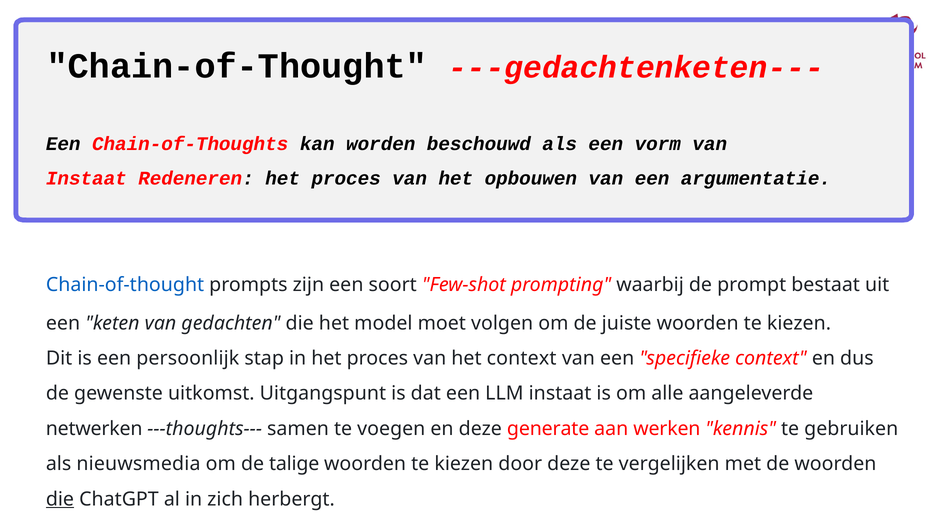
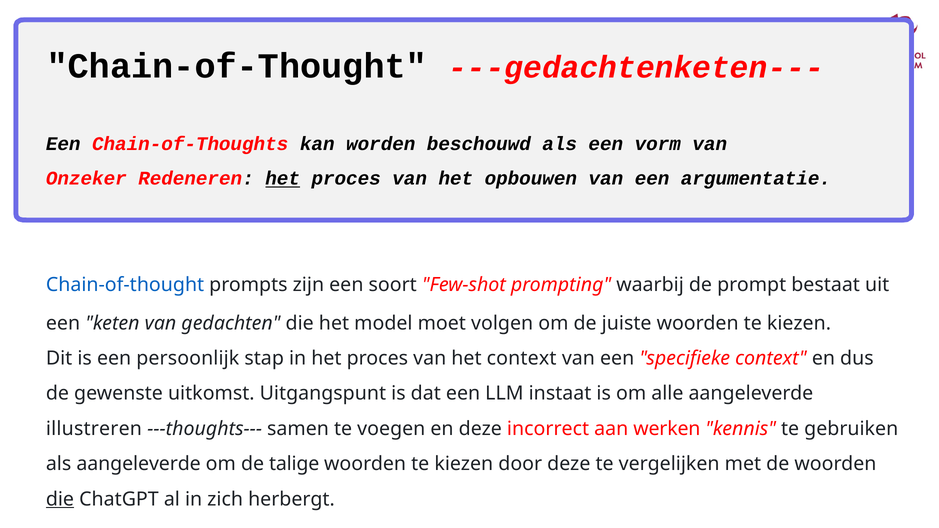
Instaat at (86, 179): Instaat -> Onzeker
het at (283, 179) underline: none -> present
netwerken: netwerken -> illustreren
generate: generate -> incorrect
als nieuwsmedia: nieuwsmedia -> aangeleverde
